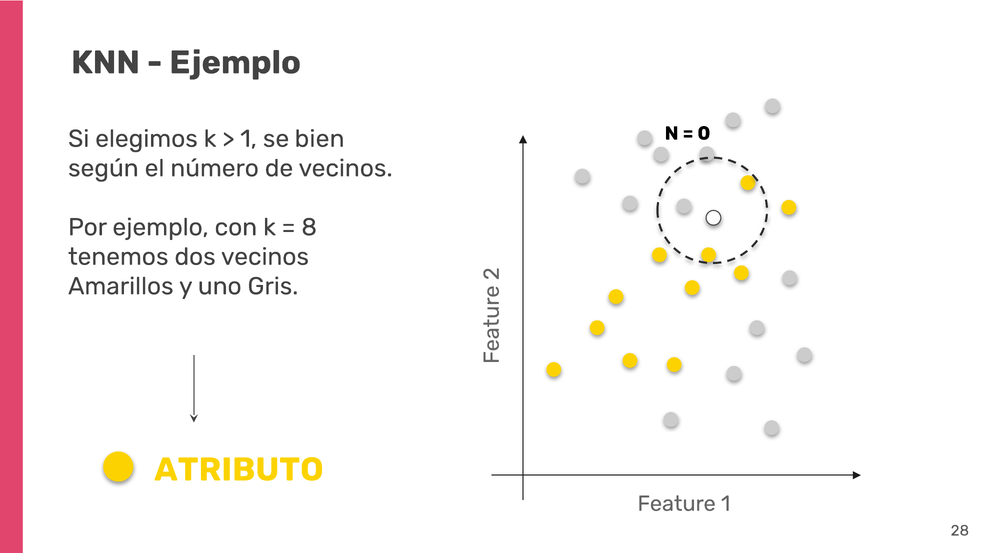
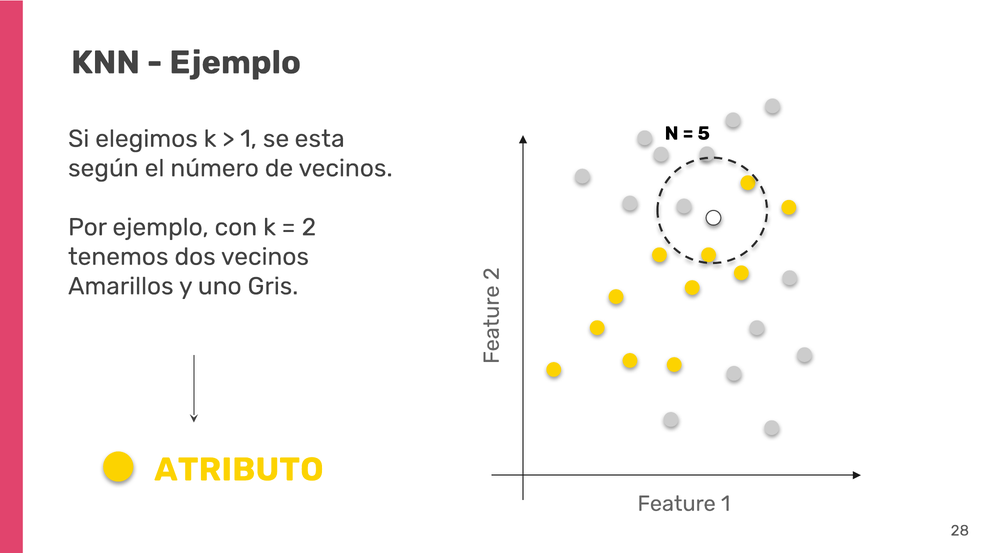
0: 0 -> 5
bien: bien -> esta
8 at (309, 227): 8 -> 2
